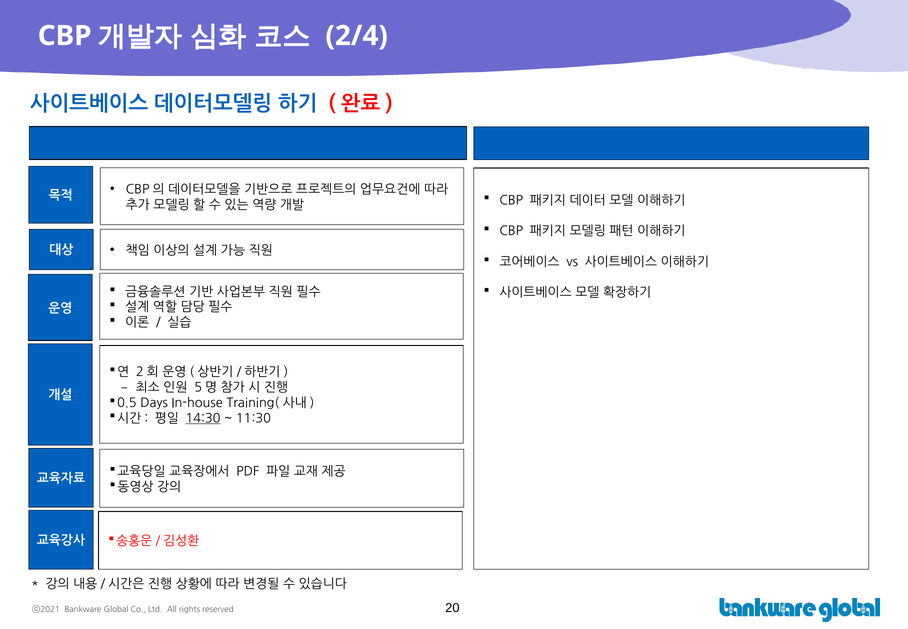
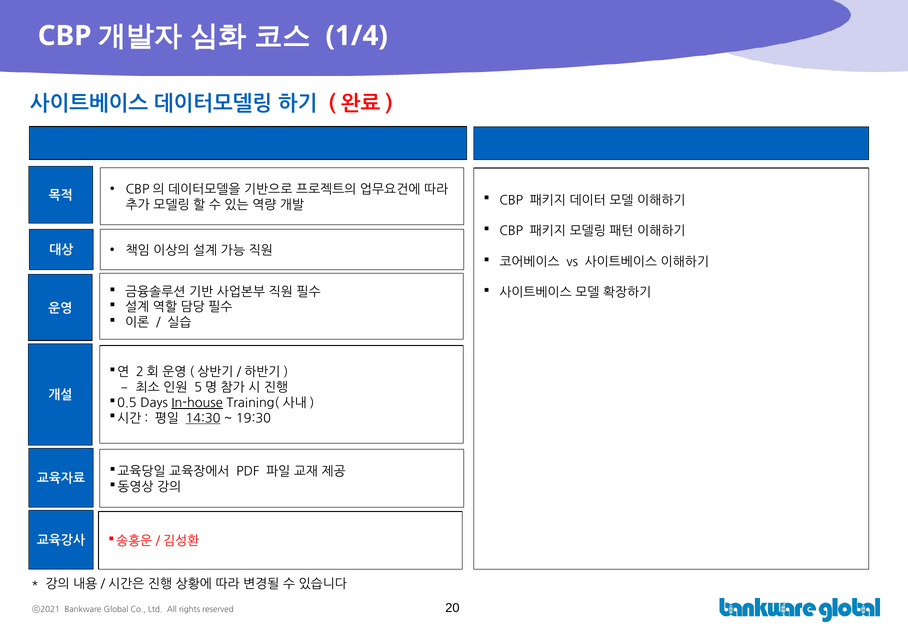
2/4: 2/4 -> 1/4
In-house underline: none -> present
11:30: 11:30 -> 19:30
